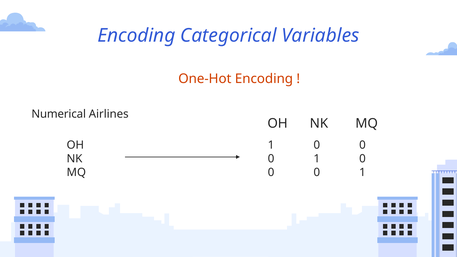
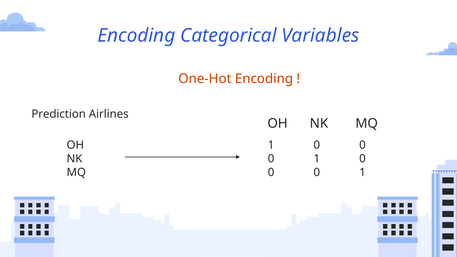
Numerical: Numerical -> Prediction
